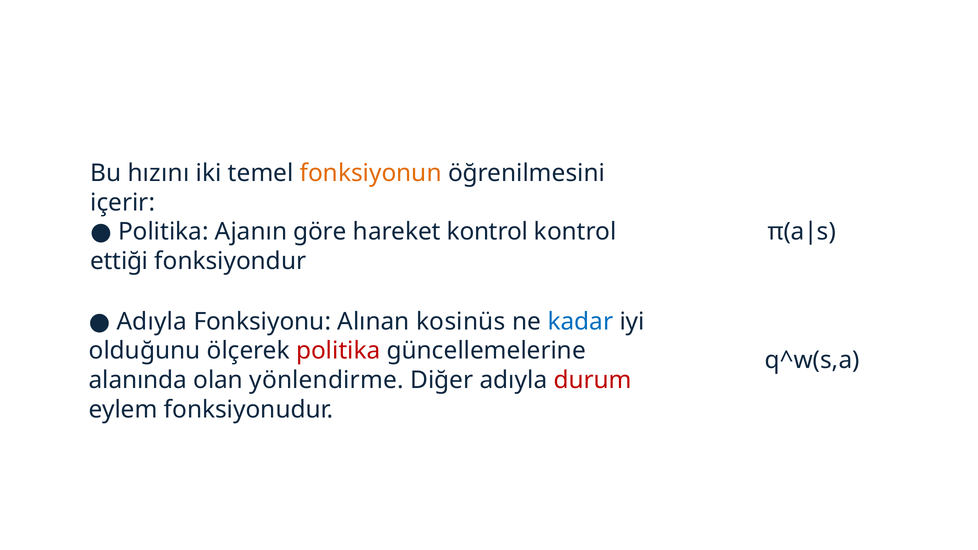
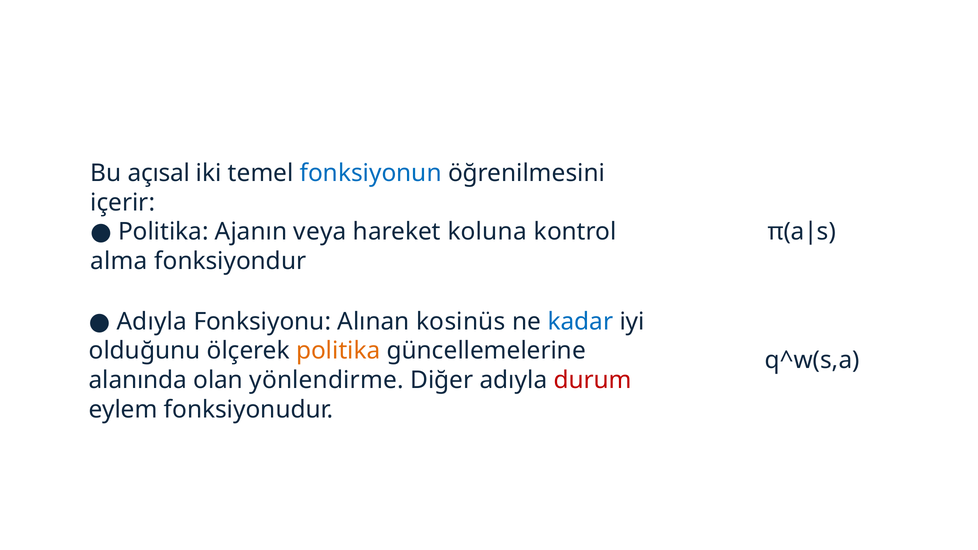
hızını: hızını -> açısal
fonksiyonun colour: orange -> blue
göre: göre -> veya
hareket kontrol: kontrol -> koluna
ettiği: ettiği -> alma
politika at (338, 351) colour: red -> orange
